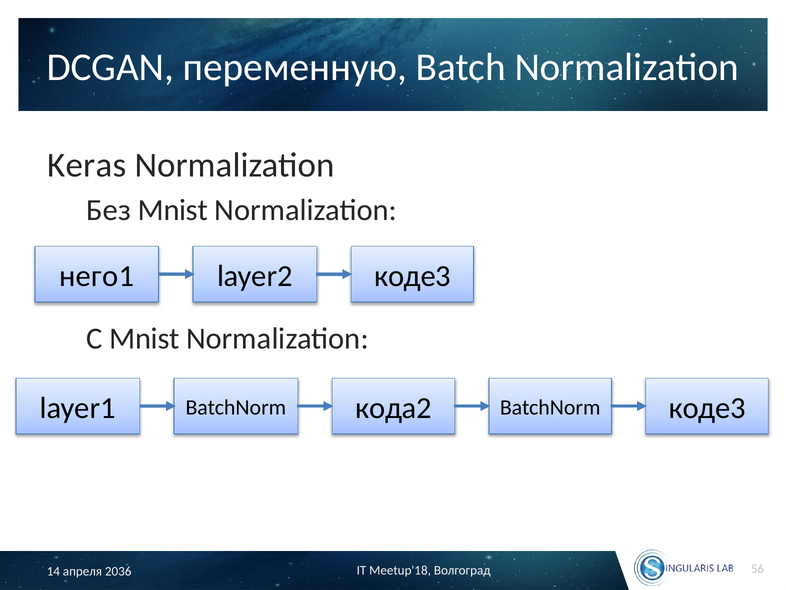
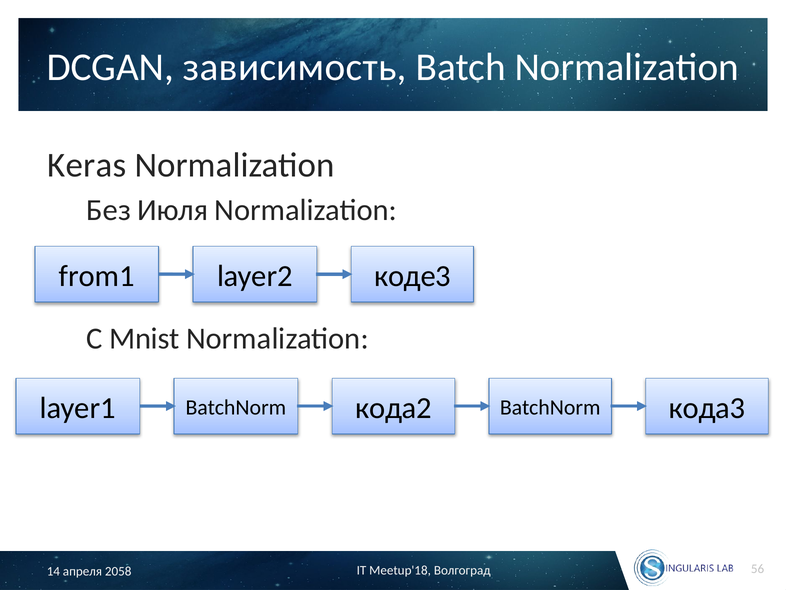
переменную: переменную -> зависимость
Без Mnist: Mnist -> Июля
него1: него1 -> from1
BatchNorm коде3: коде3 -> кода3
2036: 2036 -> 2058
